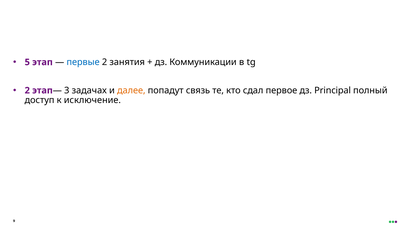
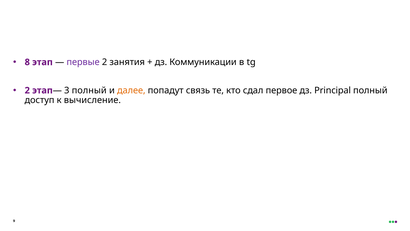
5: 5 -> 8
первые colour: blue -> purple
3 задачах: задачах -> полный
исключение: исключение -> вычисление
